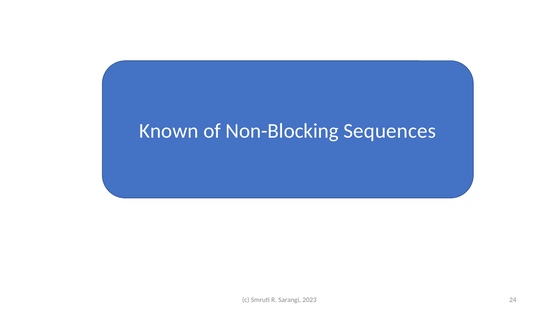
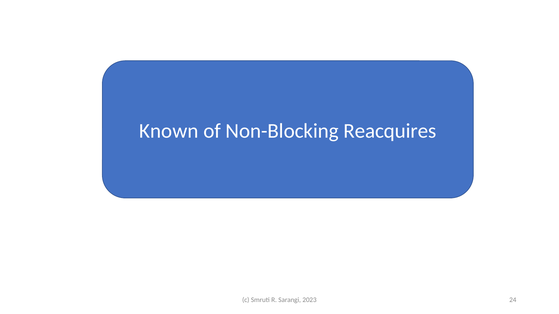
Sequences: Sequences -> Reacquires
